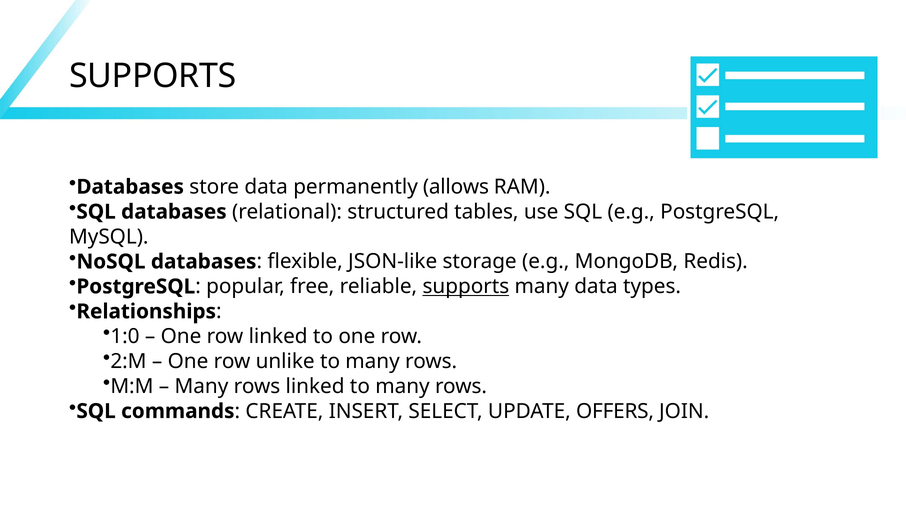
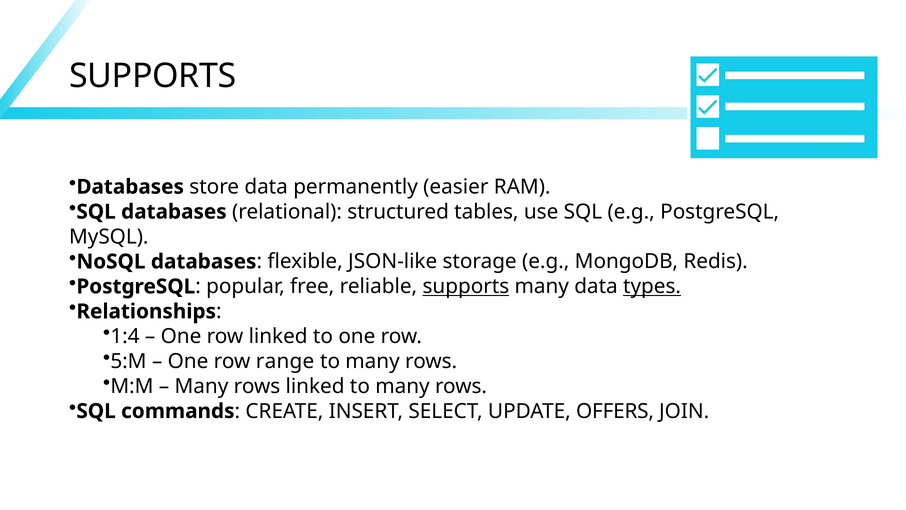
allows: allows -> easier
types underline: none -> present
1:0: 1:0 -> 1:4
2:M: 2:M -> 5:M
unlike: unlike -> range
